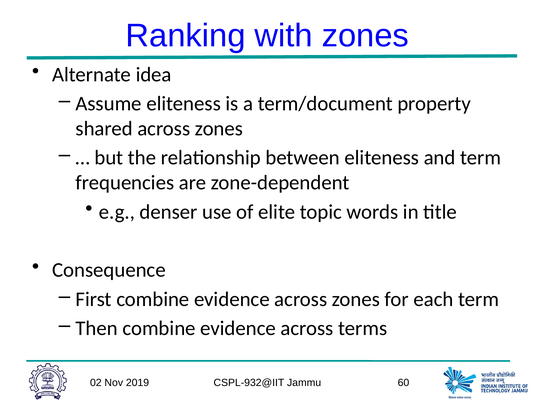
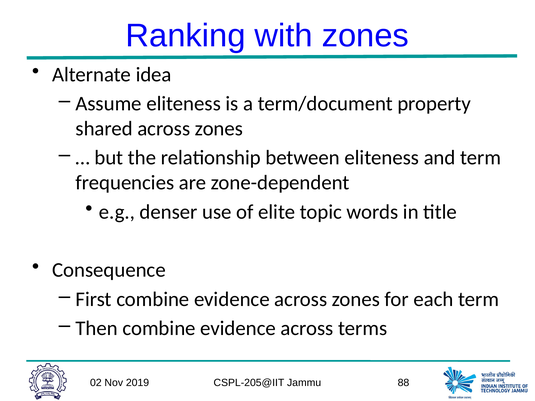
CSPL-932@IIT: CSPL-932@IIT -> CSPL-205@IIT
60: 60 -> 88
